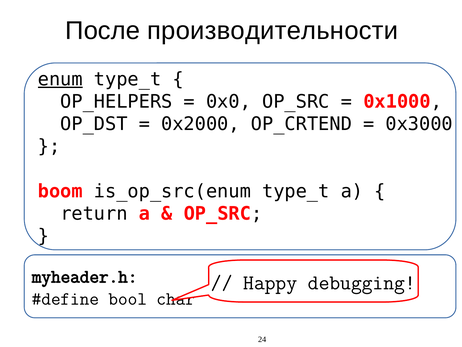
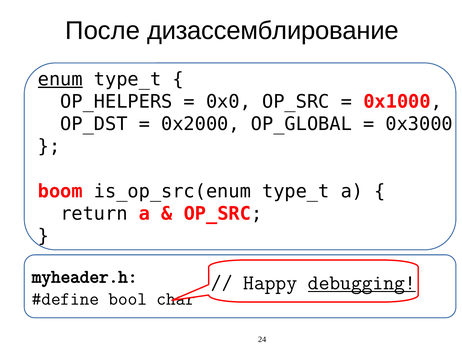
производительности: производительности -> дизассемблирование
OP_CRTEND: OP_CRTEND -> OP_GLOBAL
debugging underline: none -> present
